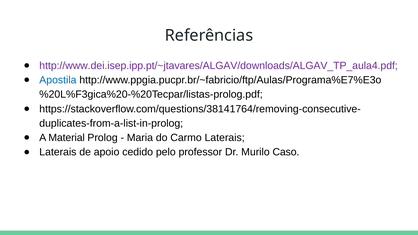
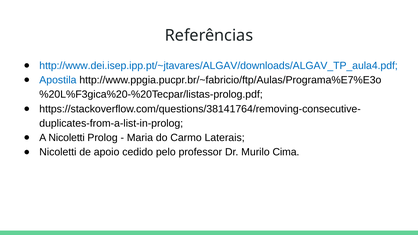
http://www.dei.isep.ipp.pt/~jtavares/ALGAV/downloads/ALGAV_TP_aula4.pdf colour: purple -> blue
A Material: Material -> Nicoletti
Laterais at (58, 152): Laterais -> Nicoletti
Caso: Caso -> Cima
